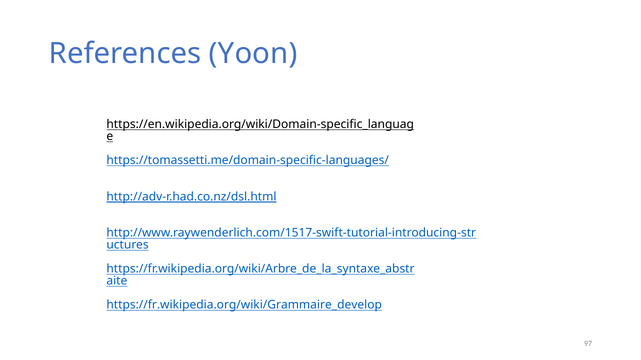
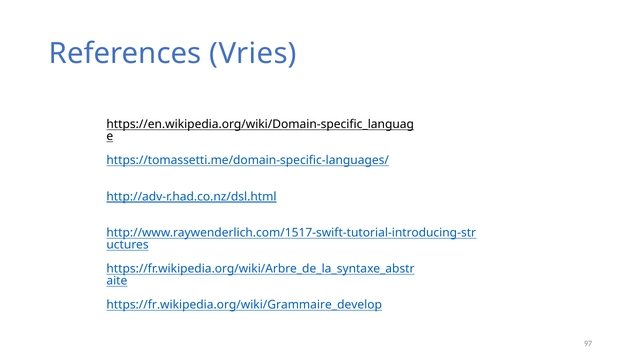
Yoon: Yoon -> Vries
